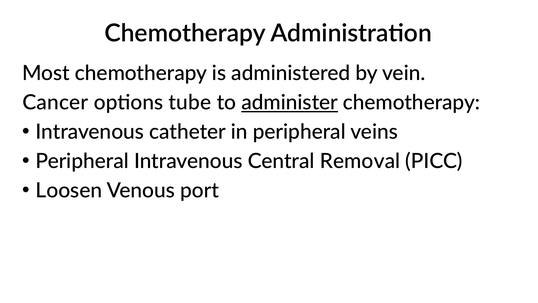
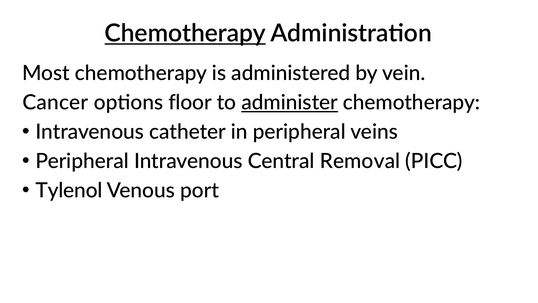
Chemotherapy at (185, 33) underline: none -> present
tube: tube -> floor
Loosen: Loosen -> Tylenol
